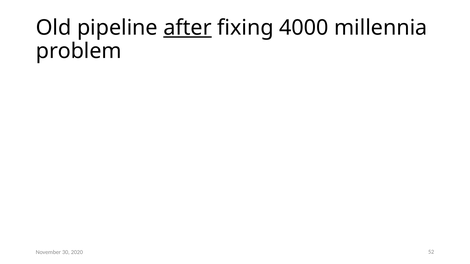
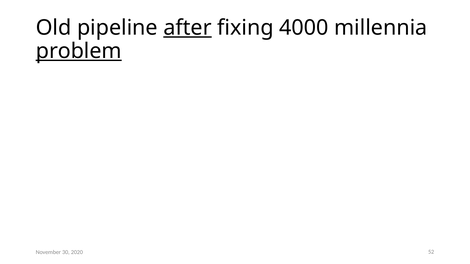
problem underline: none -> present
